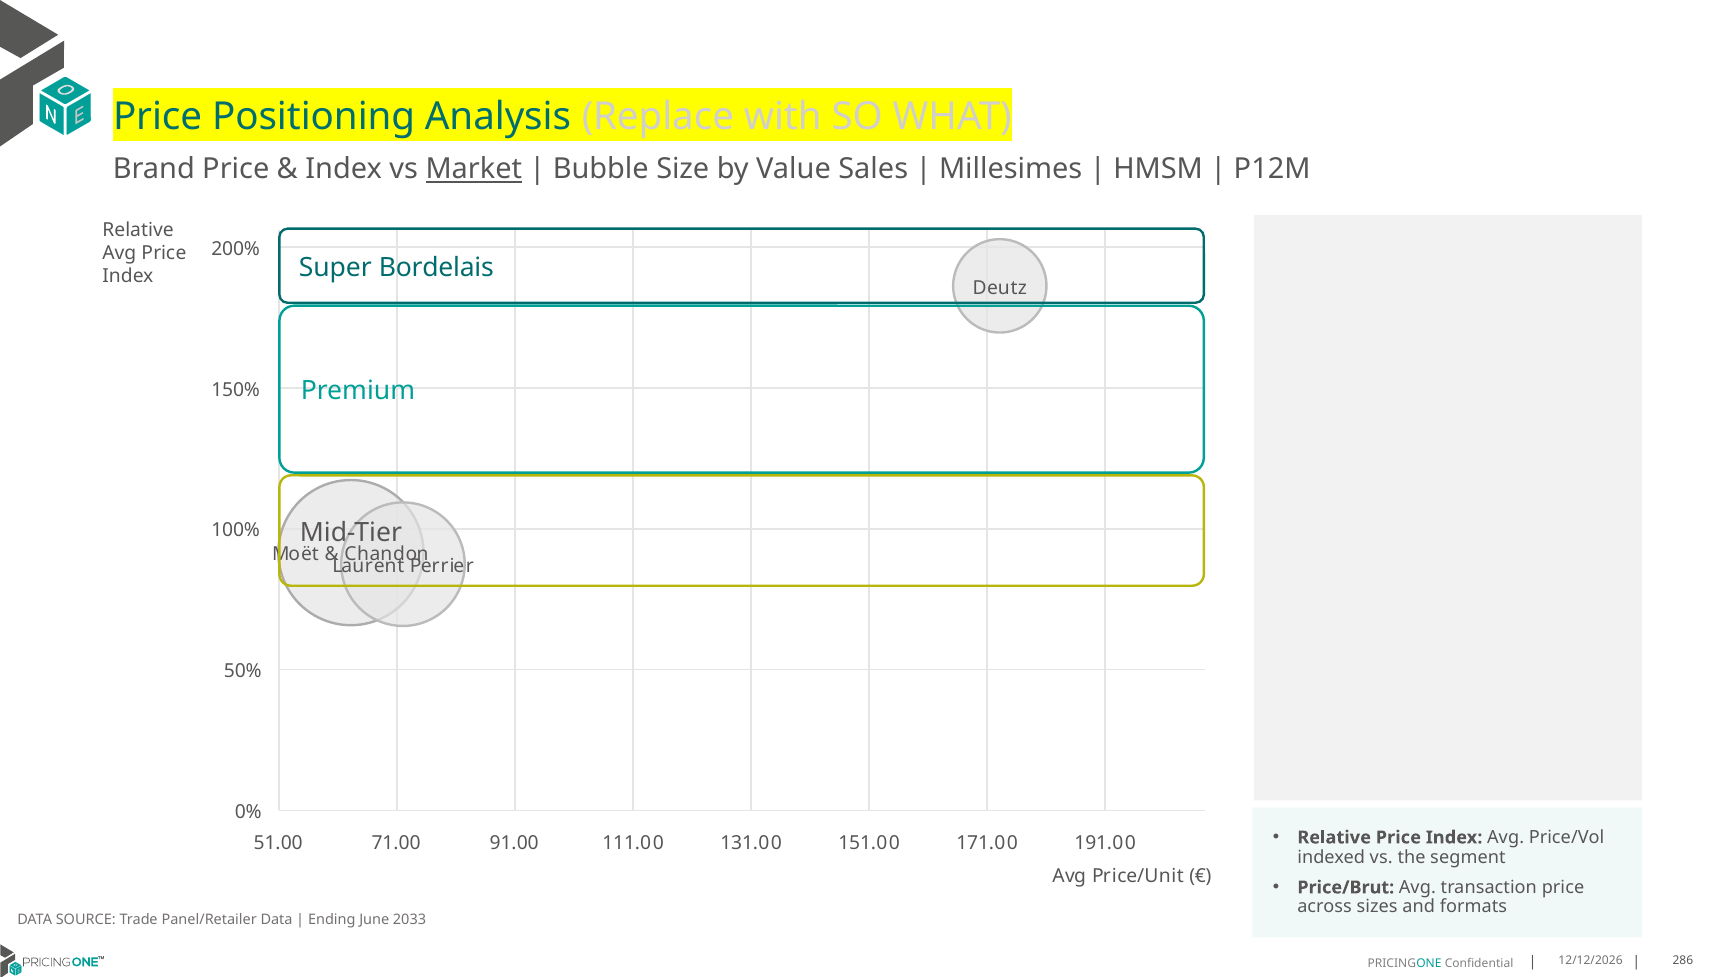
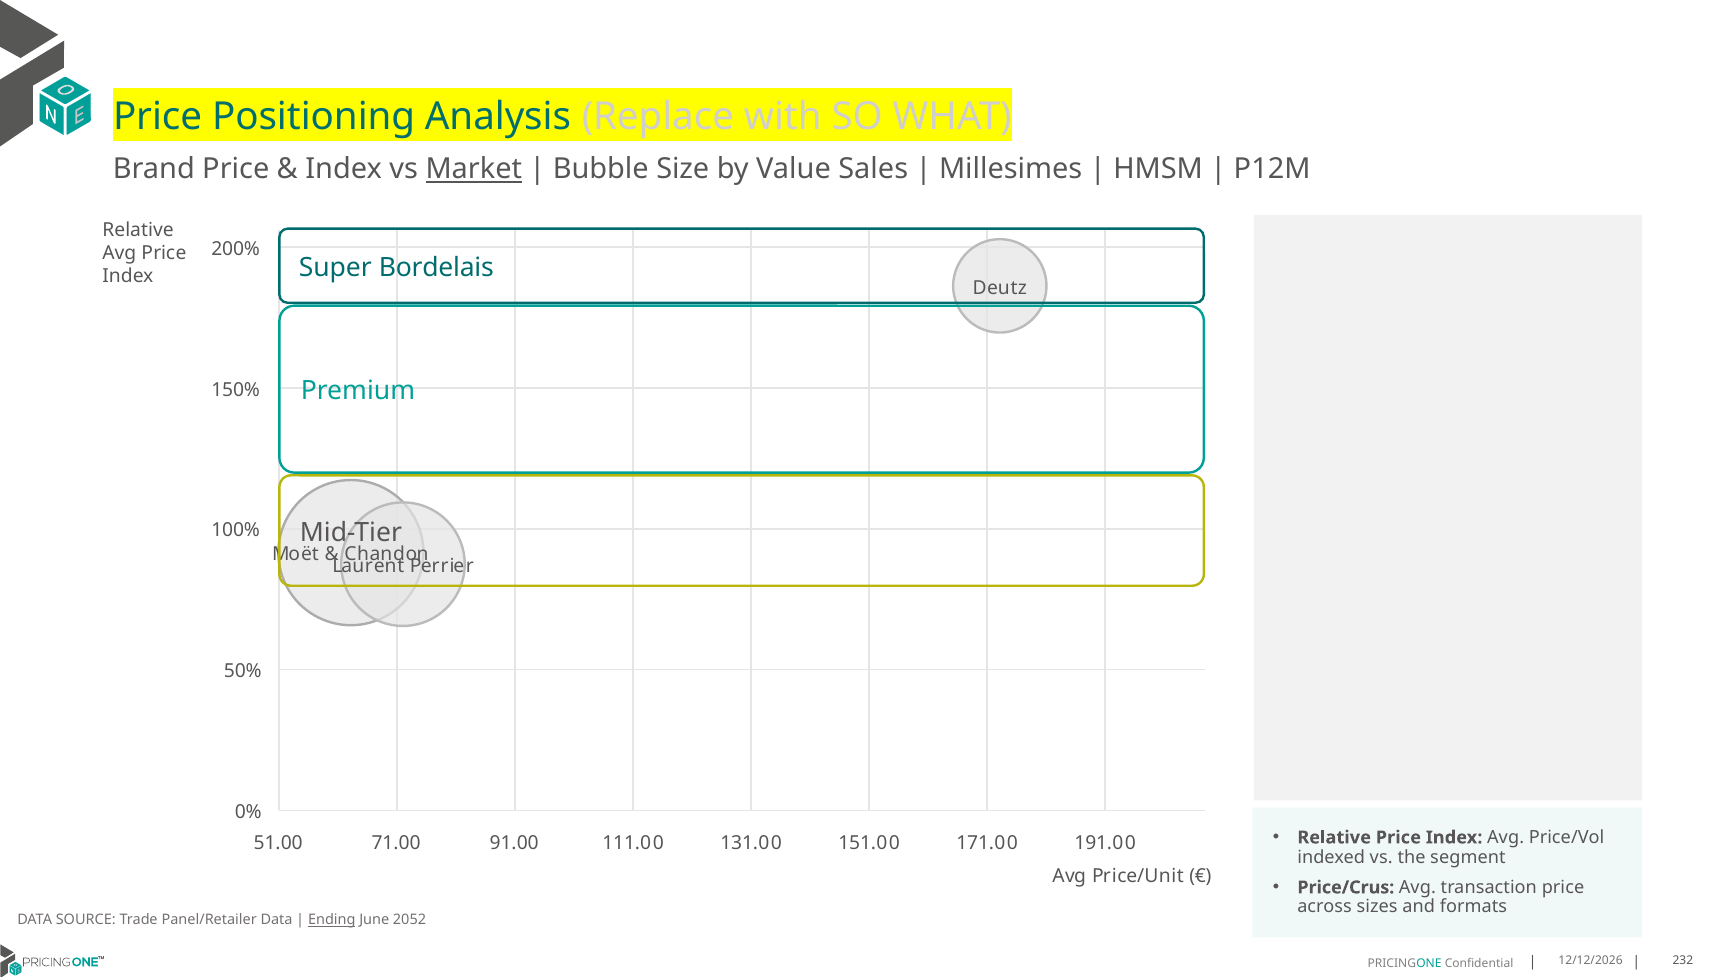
Price/Brut: Price/Brut -> Price/Crus
Ending underline: none -> present
2033: 2033 -> 2052
286: 286 -> 232
